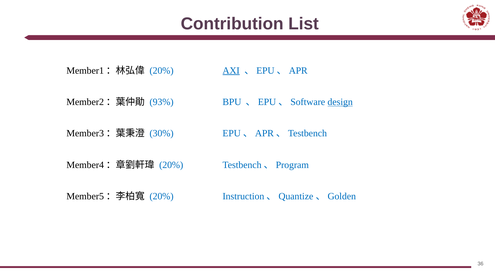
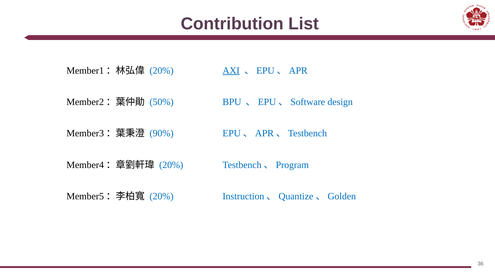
93%: 93% -> 50%
design underline: present -> none
30%: 30% -> 90%
